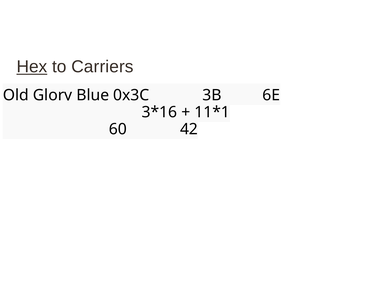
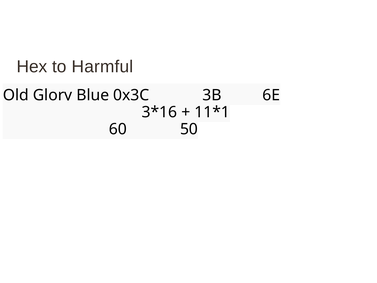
Hex underline: present -> none
Carriers: Carriers -> Harmful
42: 42 -> 50
